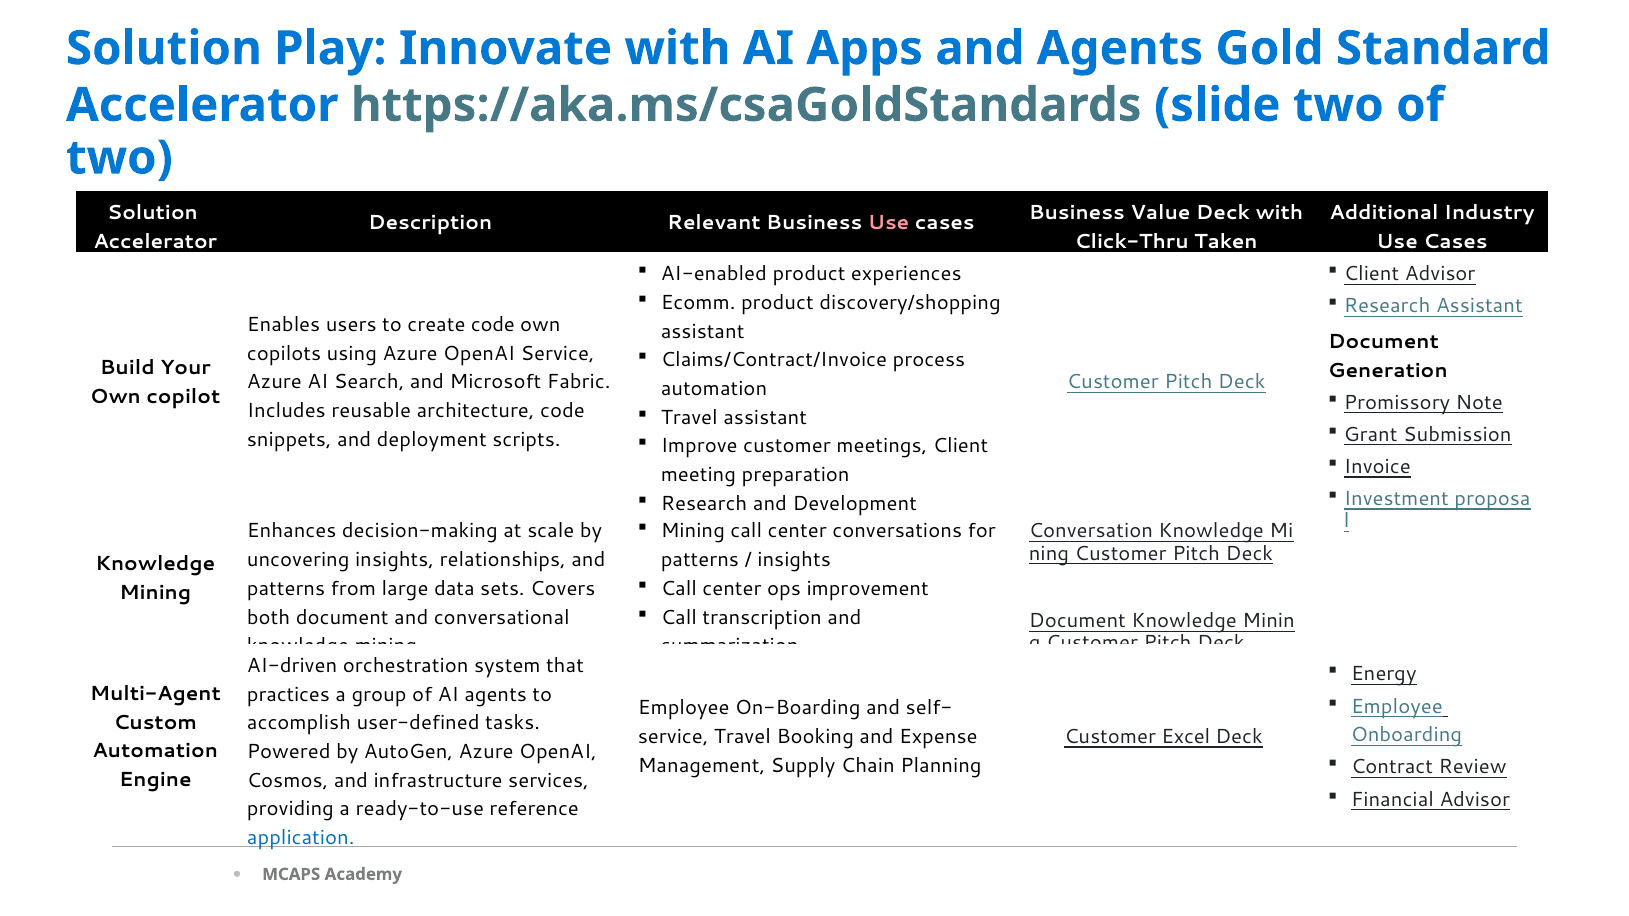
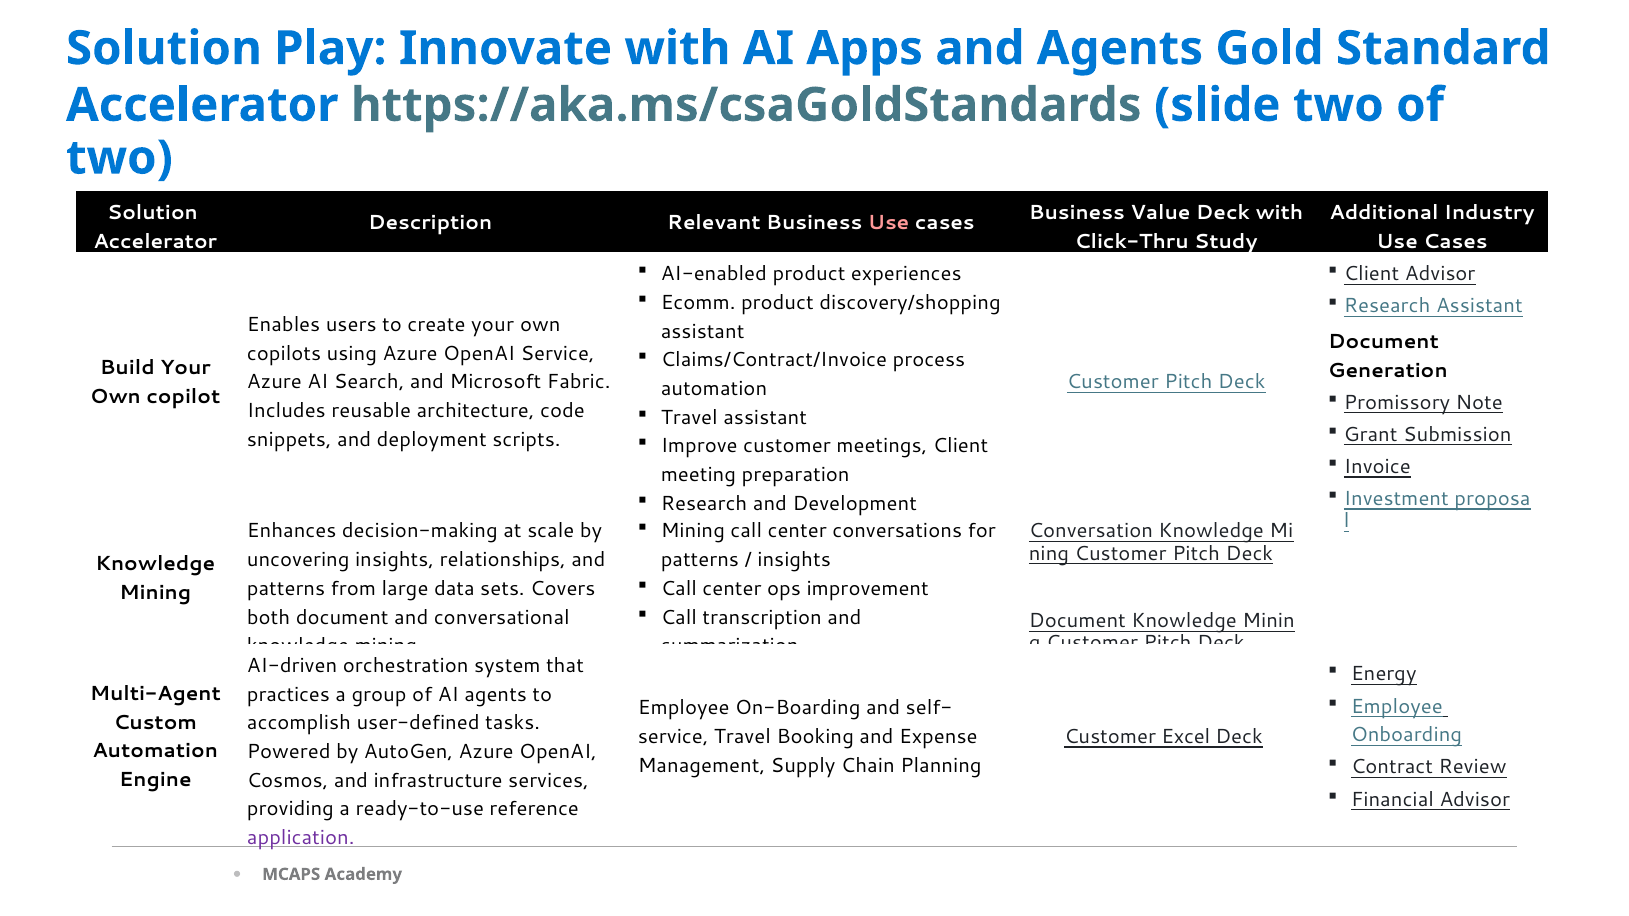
Taken: Taken -> Study
create code: code -> your
application colour: blue -> purple
